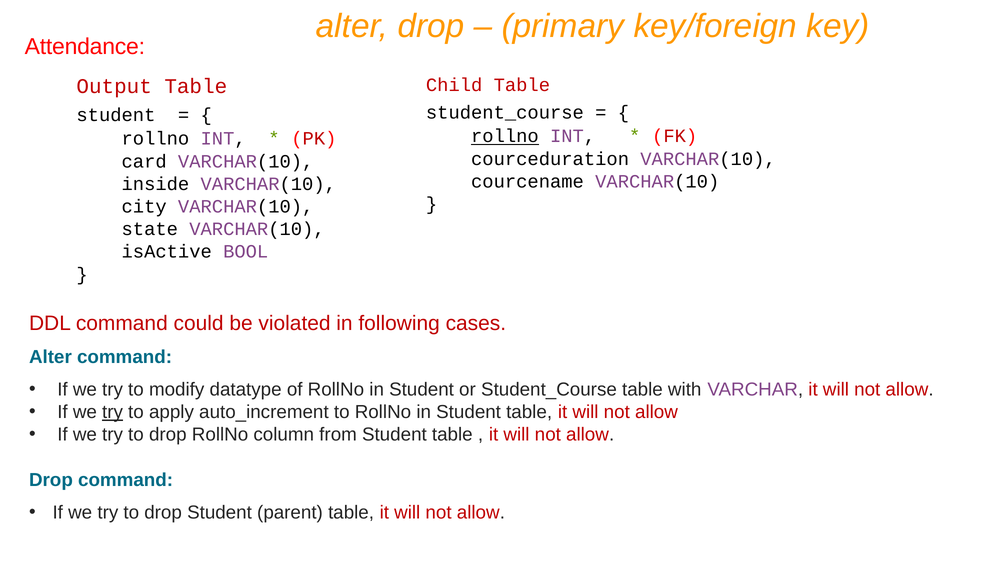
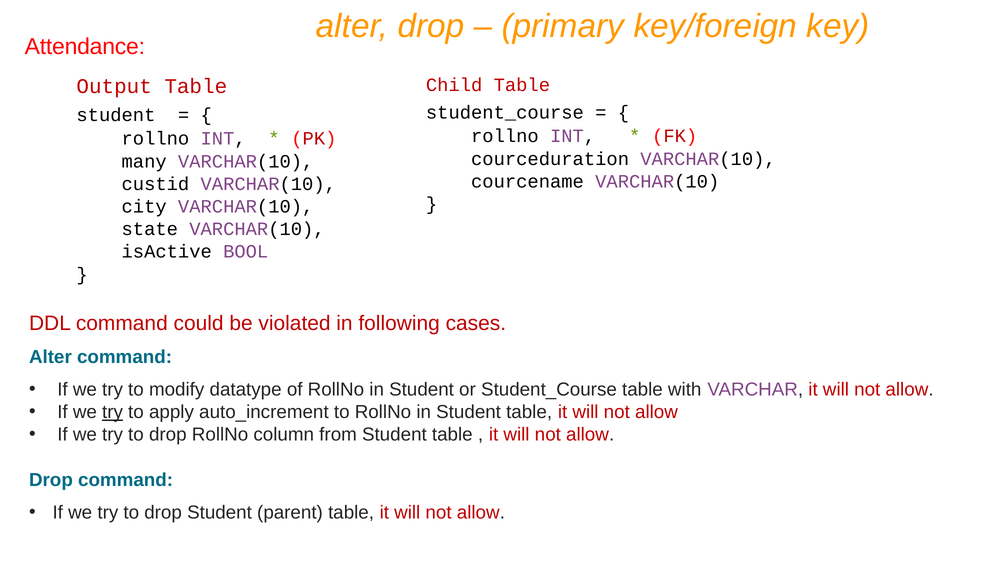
rollno at (505, 136) underline: present -> none
card: card -> many
inside: inside -> custid
